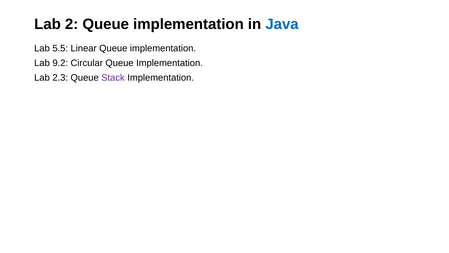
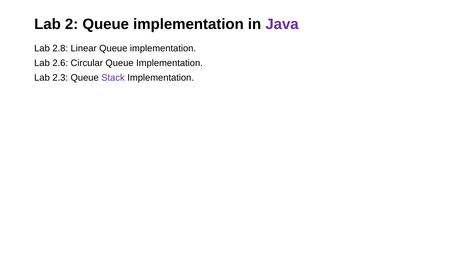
Java colour: blue -> purple
5.5: 5.5 -> 2.8
9.2: 9.2 -> 2.6
